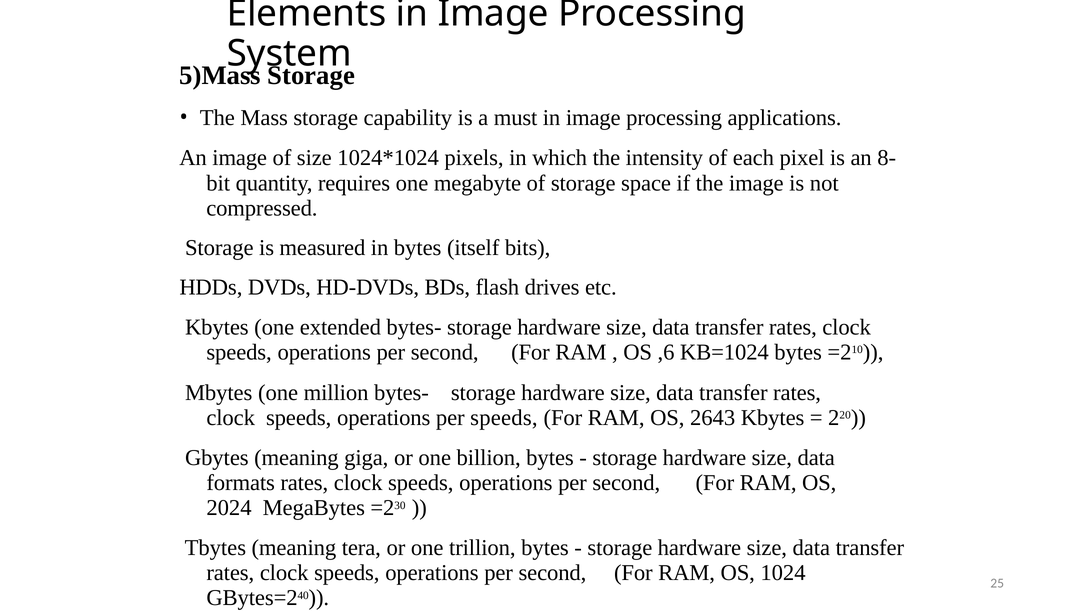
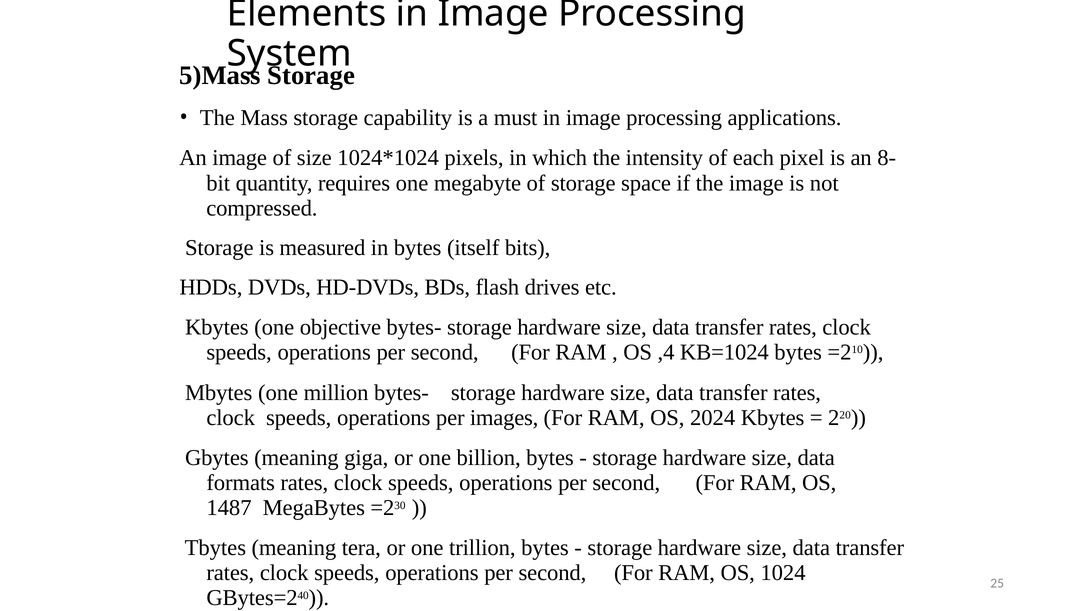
extended: extended -> objective
,6: ,6 -> ,4
per speeds: speeds -> images
2643: 2643 -> 2024
2024: 2024 -> 1487
